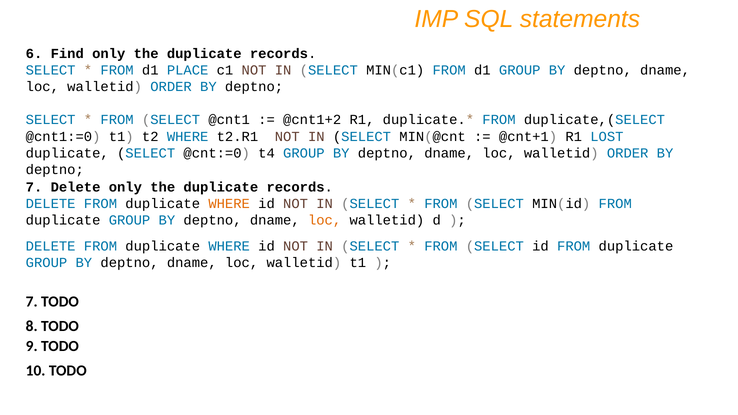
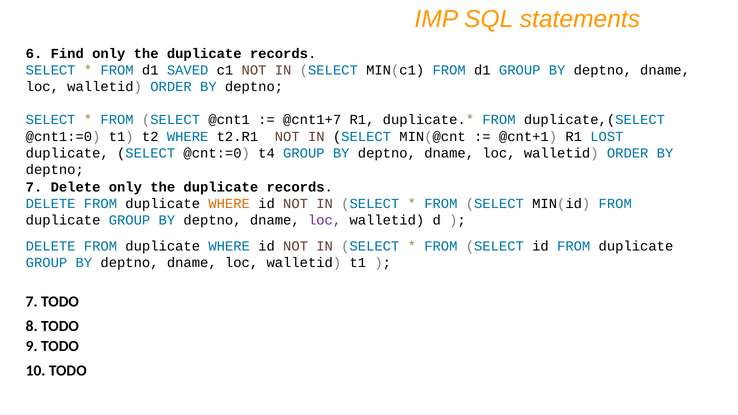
PLACE: PLACE -> SAVED
@cnt1+2: @cnt1+2 -> @cnt1+7
loc at (325, 220) colour: orange -> purple
